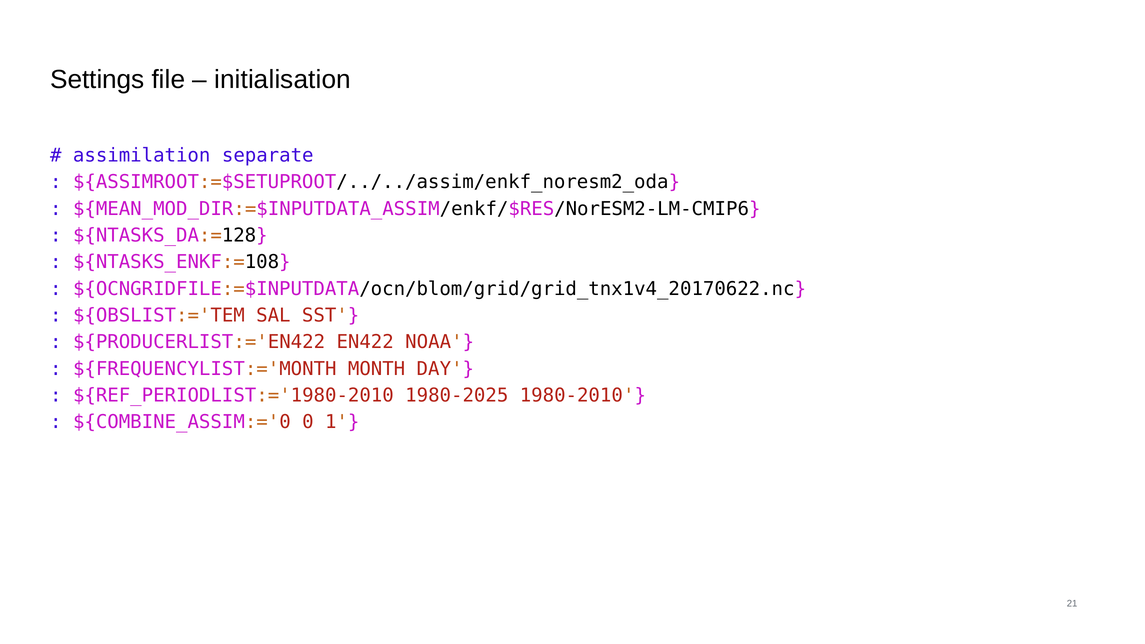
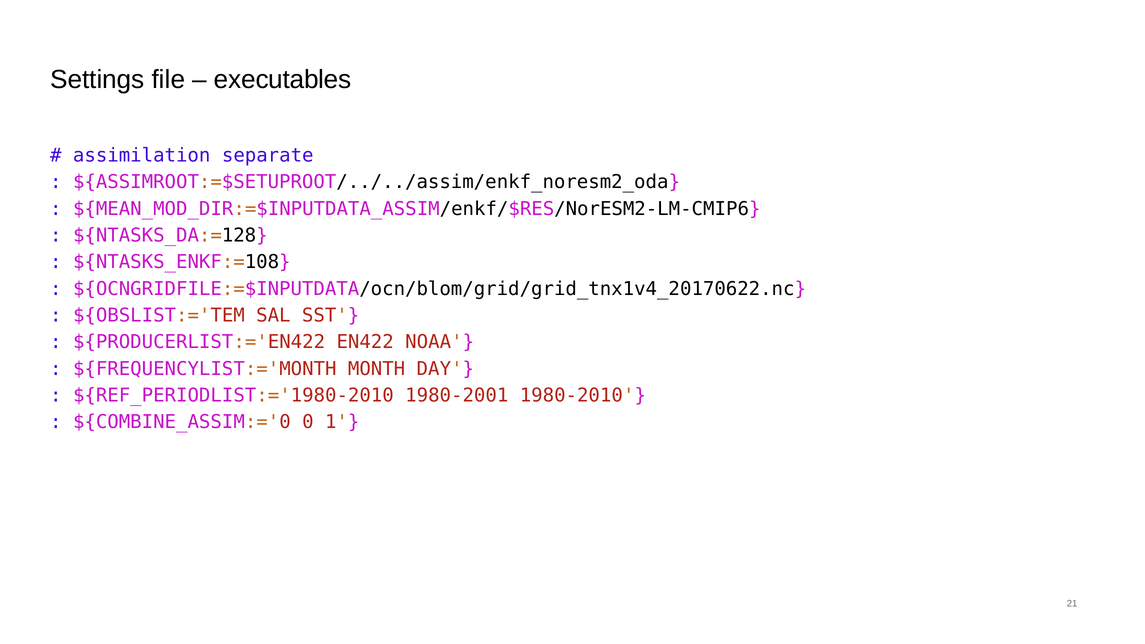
initialisation: initialisation -> executables
1980-2025: 1980-2025 -> 1980-2001
